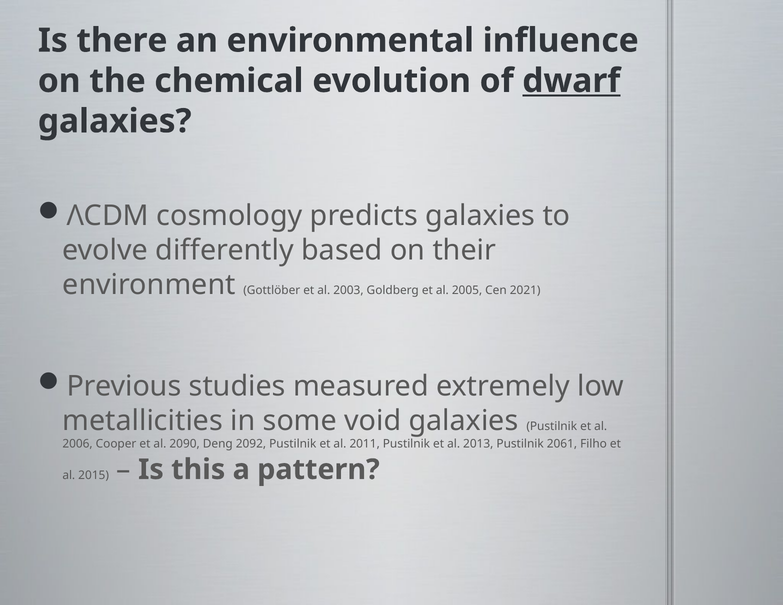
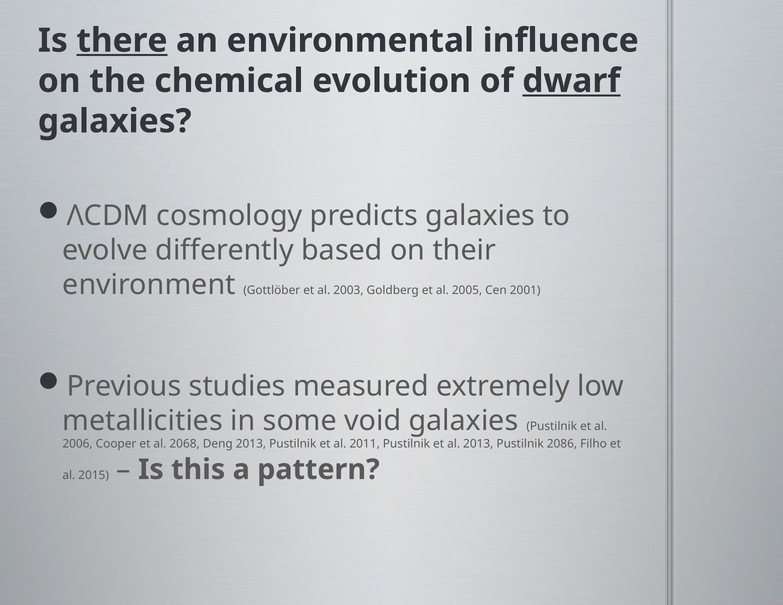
there underline: none -> present
2021: 2021 -> 2001
2090: 2090 -> 2068
Deng 2092: 2092 -> 2013
2061: 2061 -> 2086
